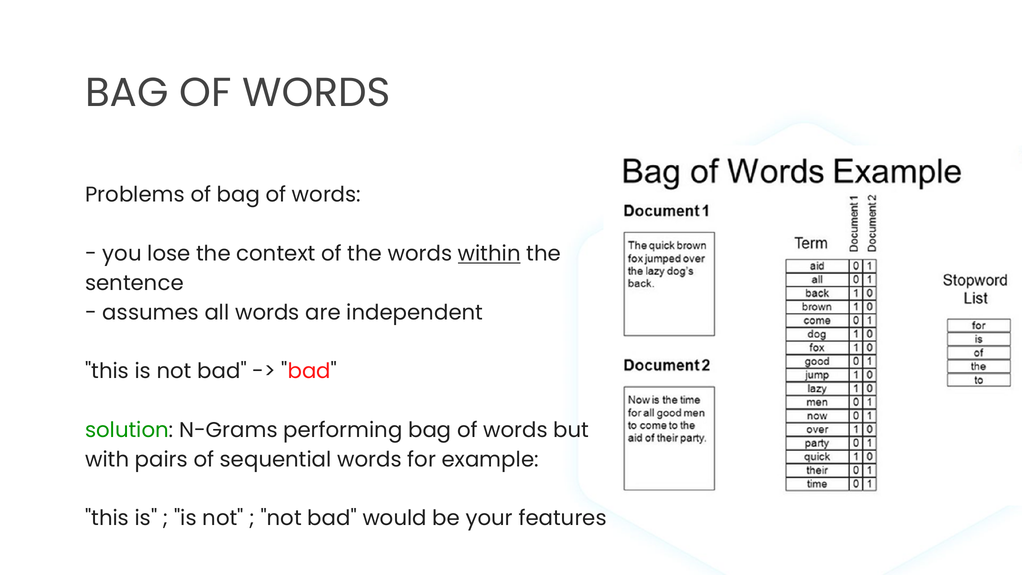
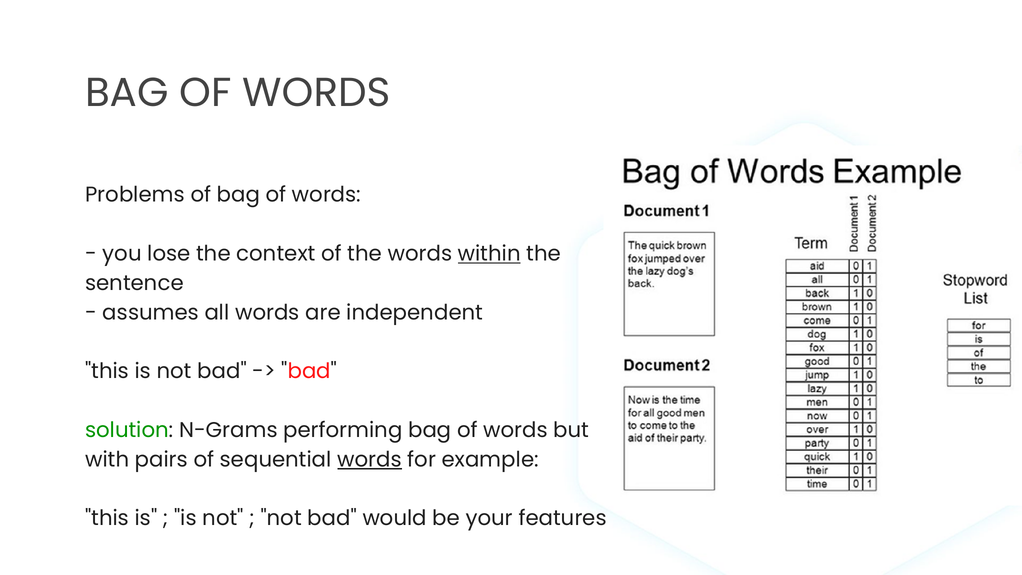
words at (370, 459) underline: none -> present
